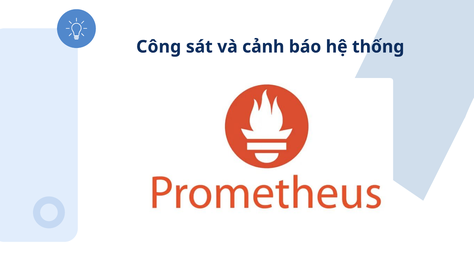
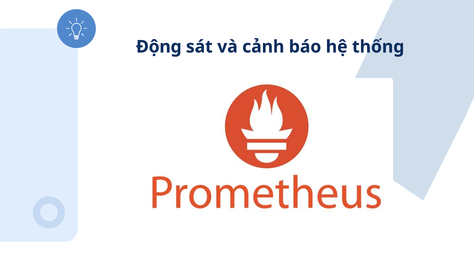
Công: Công -> Động
